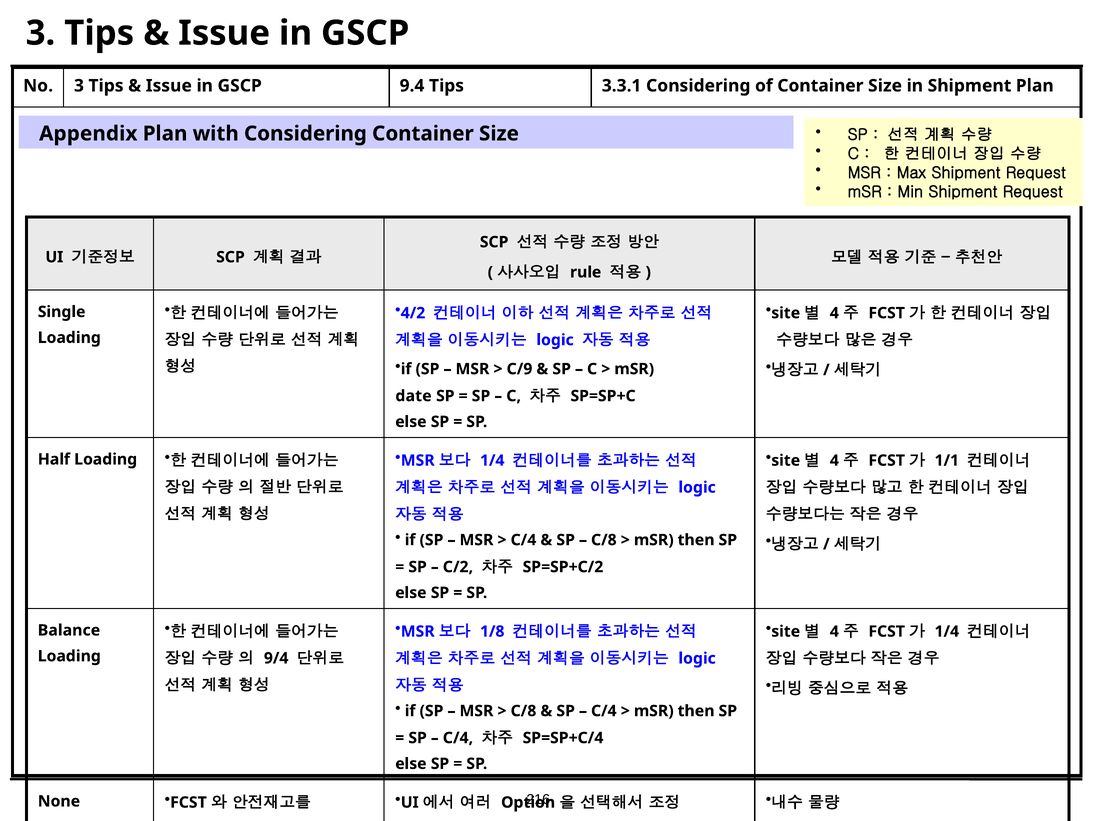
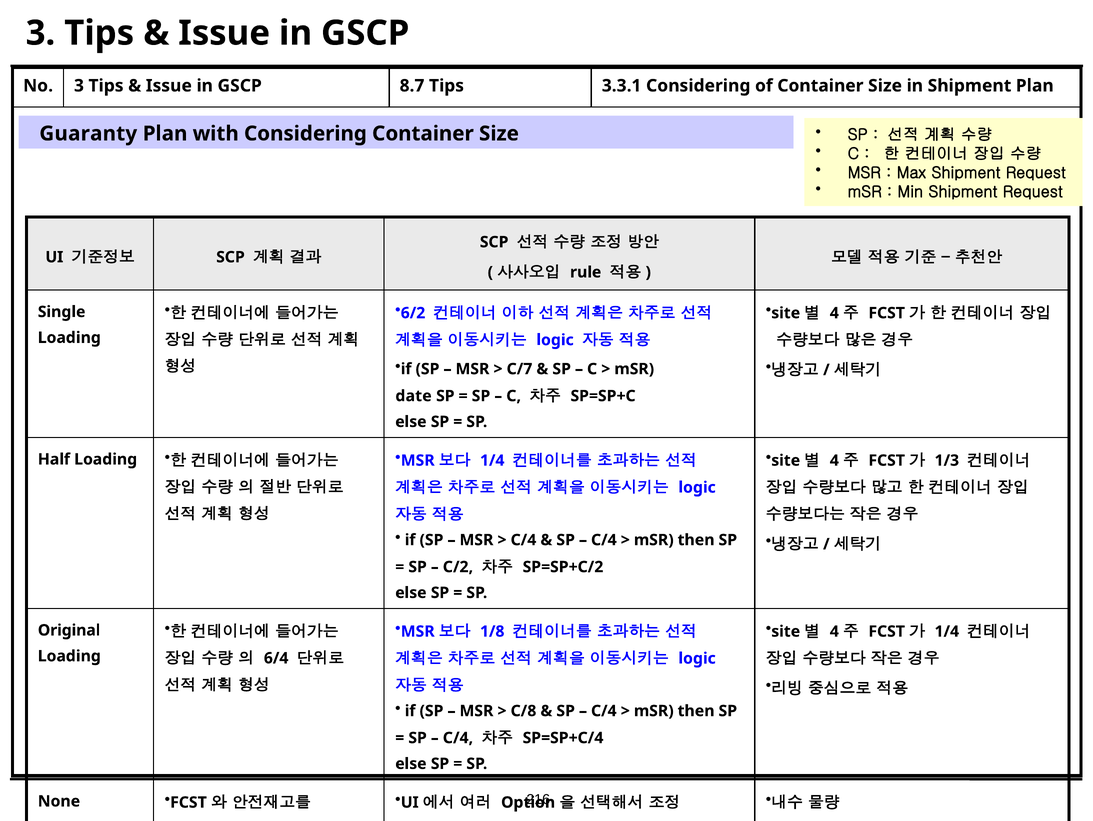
9.4: 9.4 -> 8.7
Appendix: Appendix -> Guaranty
4/2: 4/2 -> 6/2
C/9: C/9 -> C/7
1/1: 1/1 -> 1/3
C/8 at (604, 539): C/8 -> C/4
Balance: Balance -> Original
9/4: 9/4 -> 6/4
